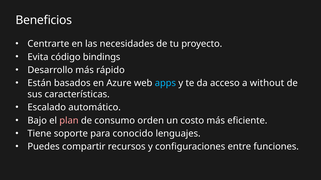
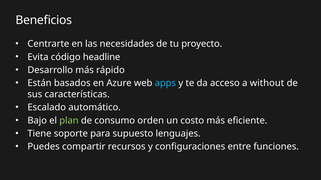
bindings: bindings -> headline
plan colour: pink -> light green
conocido: conocido -> supuesto
